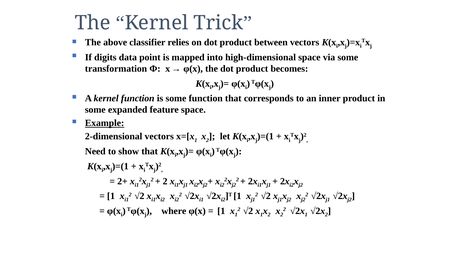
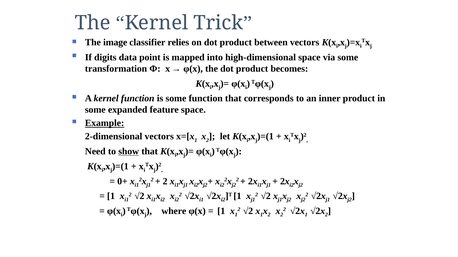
above: above -> image
show underline: none -> present
2+: 2+ -> 0+
